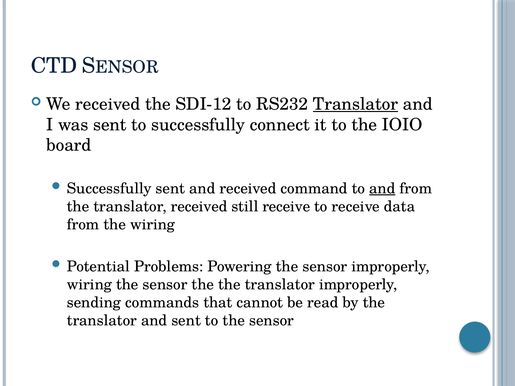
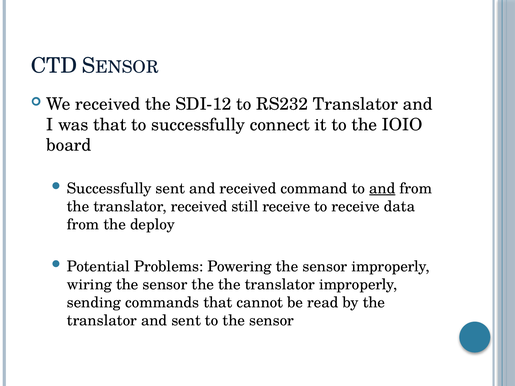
Translator at (356, 104) underline: present -> none
was sent: sent -> that
the wiring: wiring -> deploy
